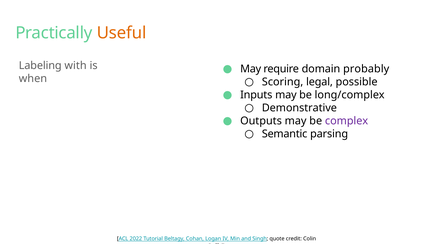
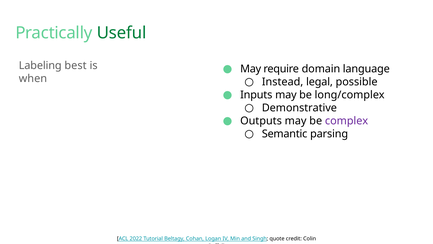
Useful colour: orange -> green
with: with -> best
probably: probably -> language
Scoring: Scoring -> Instead
